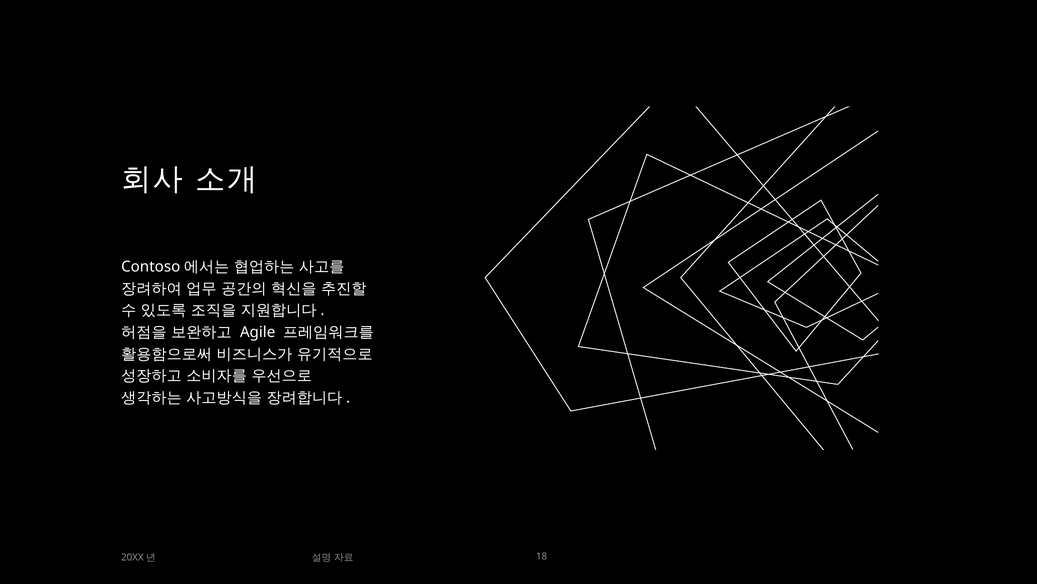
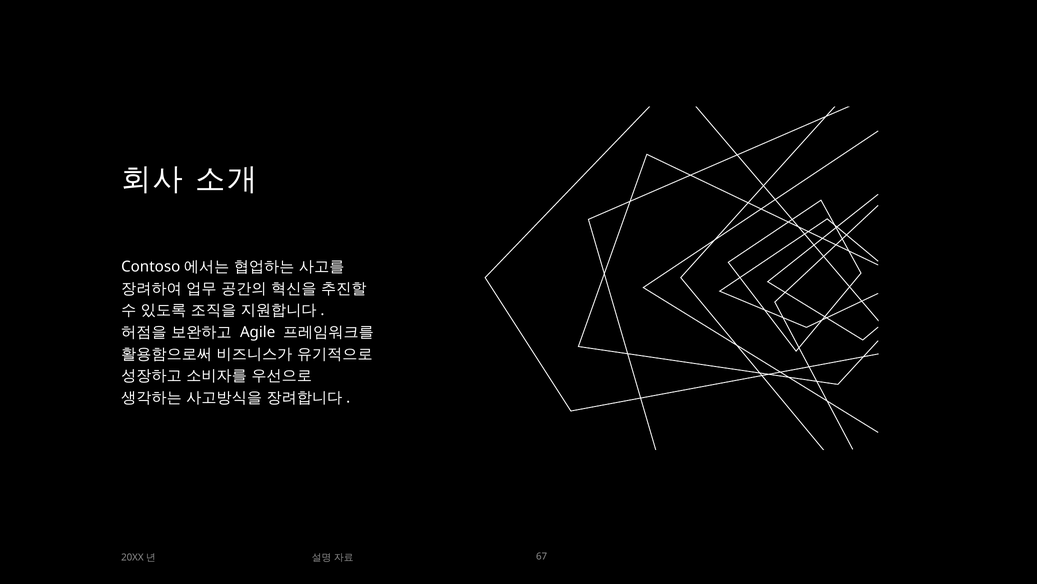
18: 18 -> 67
